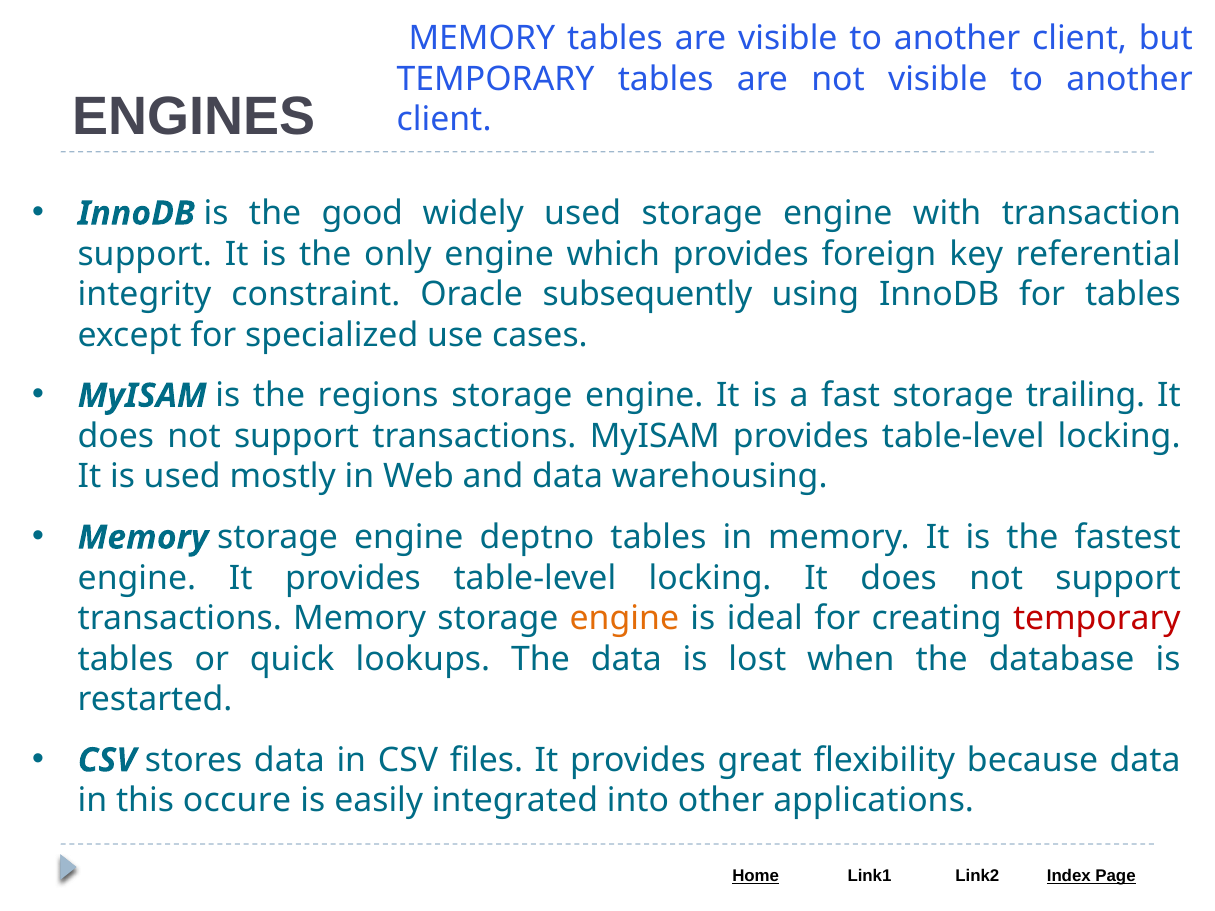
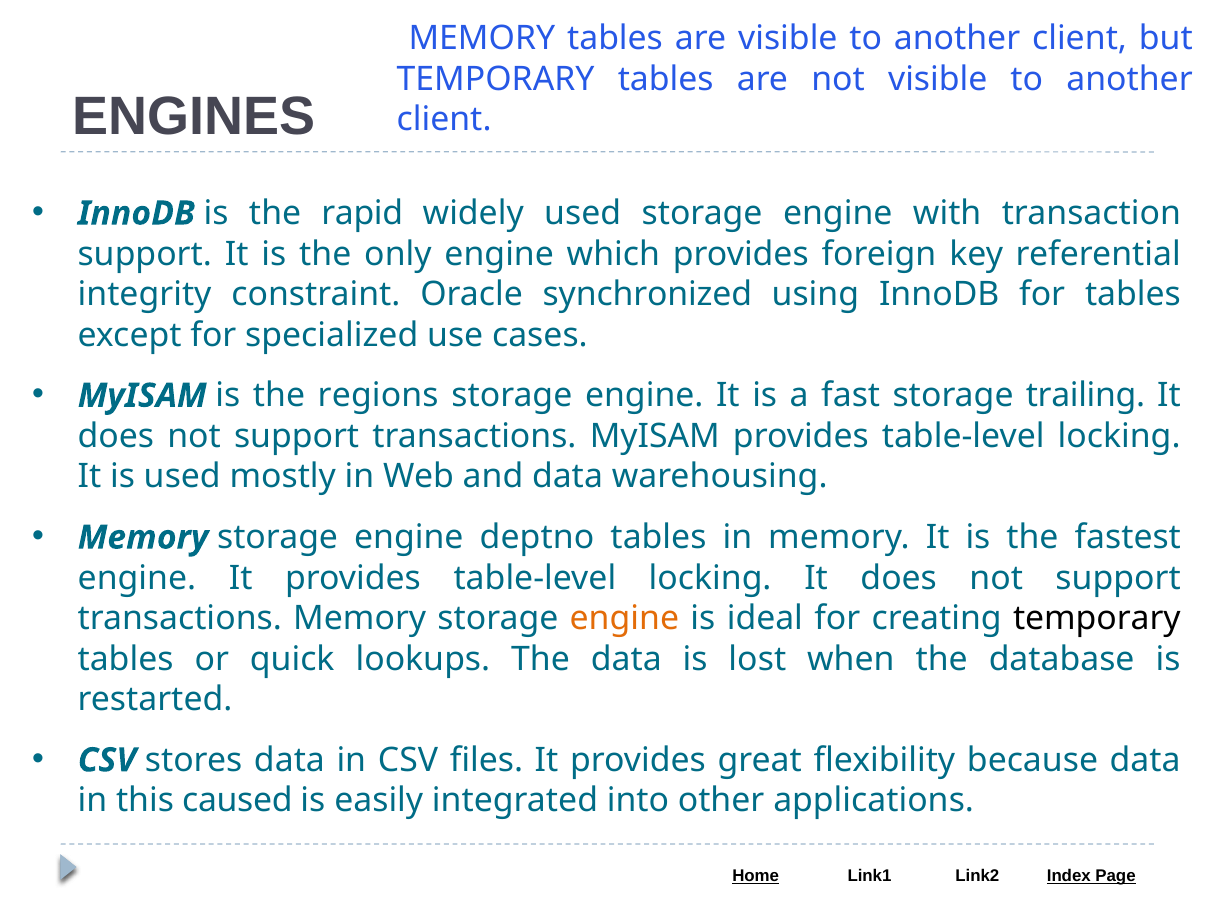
good: good -> rapid
subsequently: subsequently -> synchronized
temporary at (1097, 619) colour: red -> black
occure: occure -> caused
